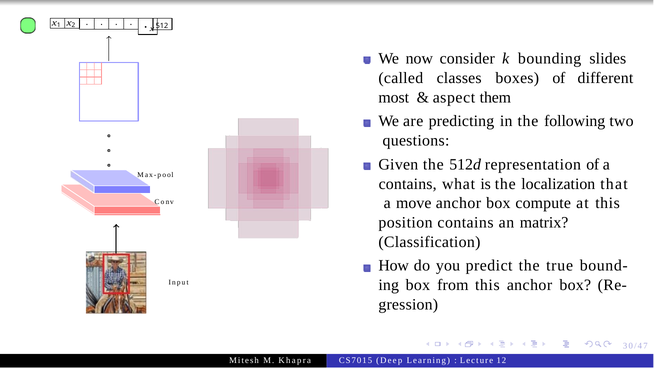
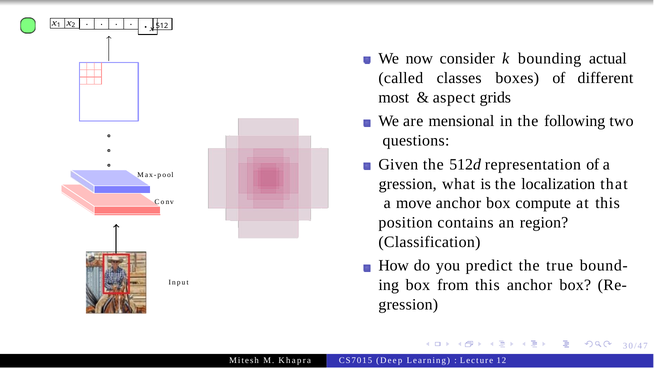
slides: slides -> actual
them: them -> grids
predicting: predicting -> mensional
contains at (408, 184): contains -> gression
matrix: matrix -> region
